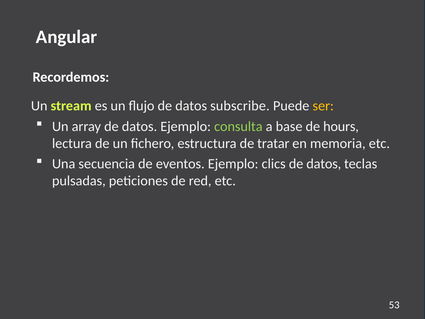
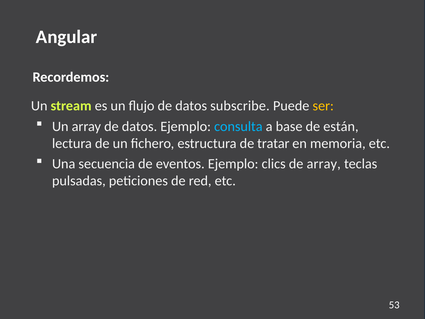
consulta colour: light green -> light blue
hours: hours -> están
clics de datos: datos -> array
